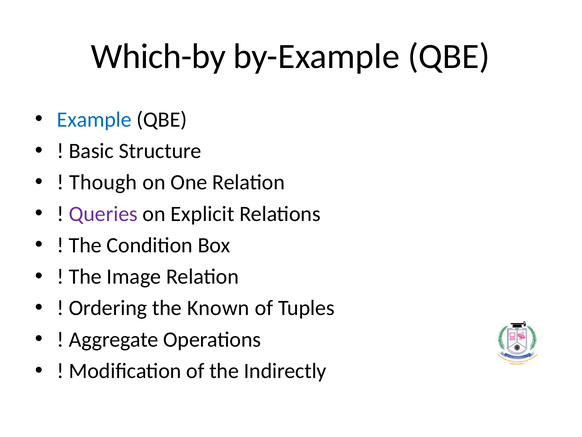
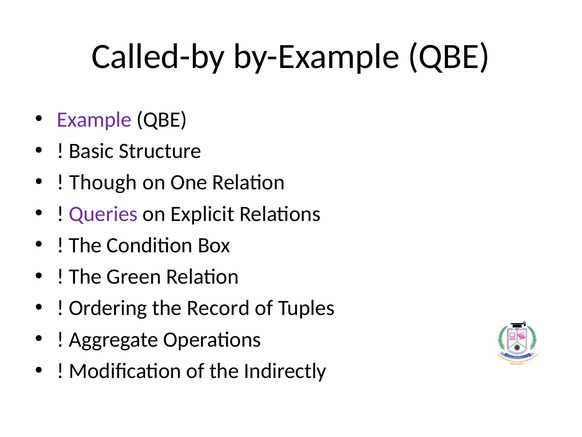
Which-by: Which-by -> Called-by
Example colour: blue -> purple
Image: Image -> Green
Known: Known -> Record
